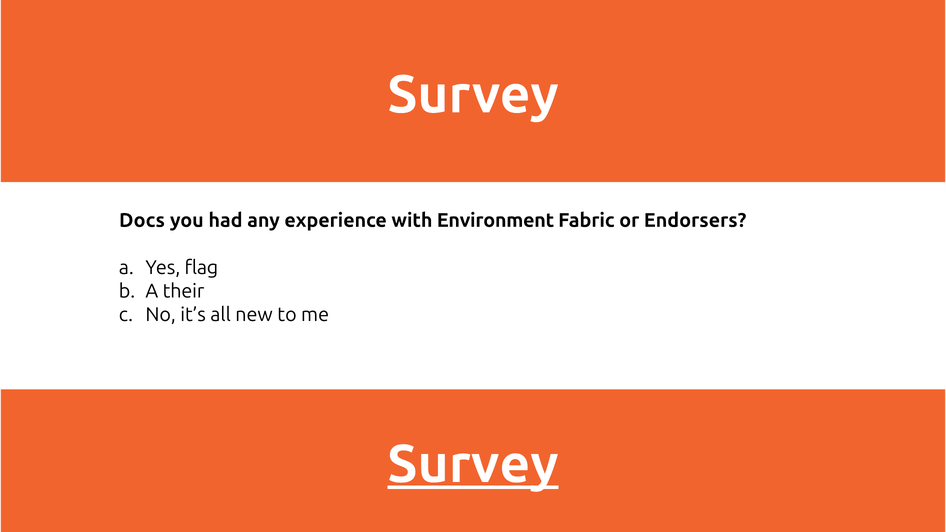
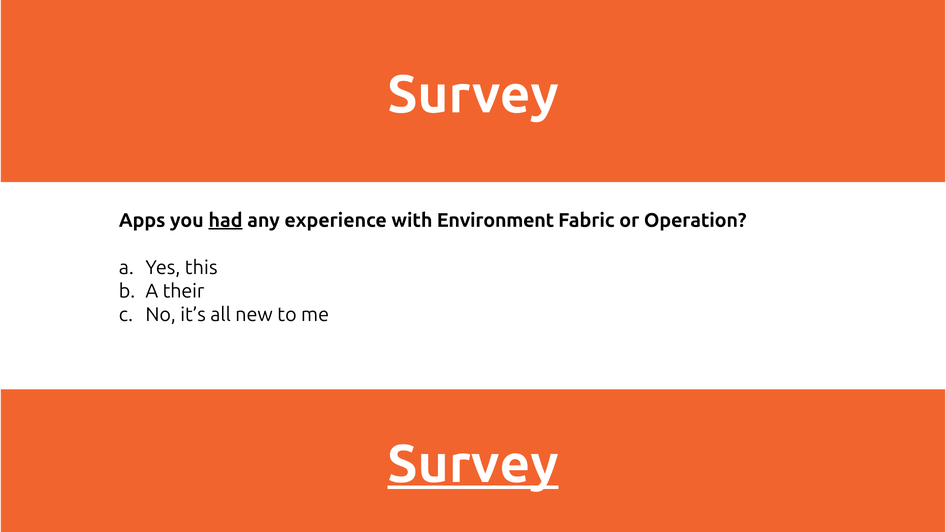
Docs: Docs -> Apps
had underline: none -> present
Endorsers: Endorsers -> Operation
flag: flag -> this
